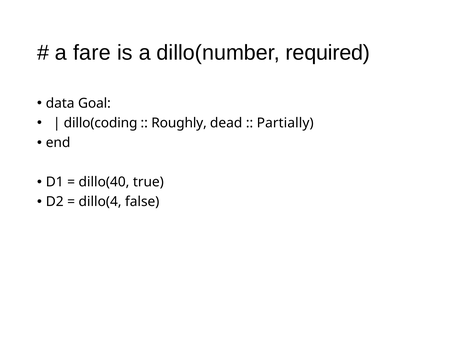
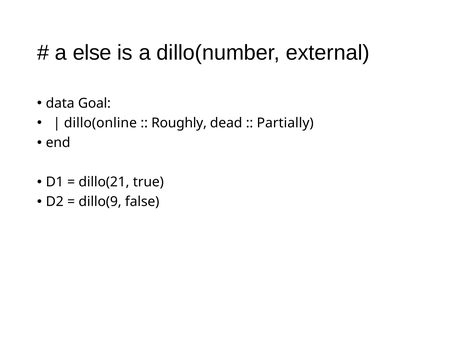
fare: fare -> else
required: required -> external
dillo(coding: dillo(coding -> dillo(online
dillo(40: dillo(40 -> dillo(21
dillo(4: dillo(4 -> dillo(9
